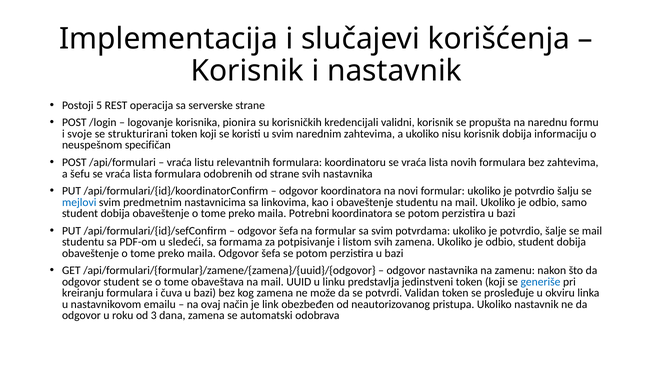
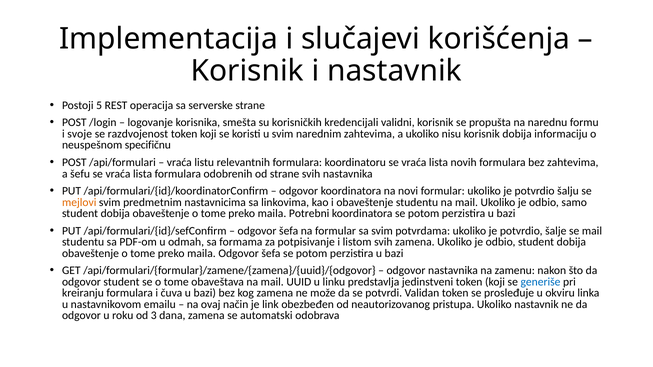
pionira: pionira -> smešta
strukturirani: strukturirani -> razdvojenost
specifičan: specifičan -> specifičnu
mejlovi colour: blue -> orange
sledeći: sledeći -> odmah
